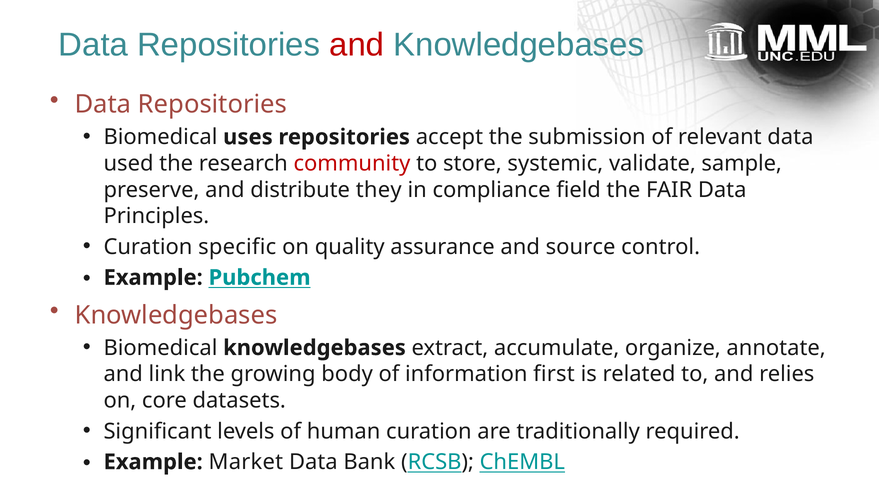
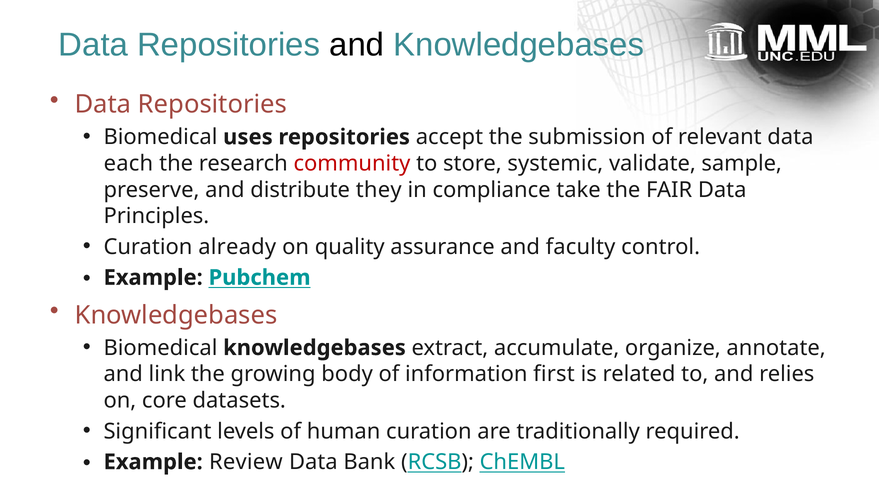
and at (357, 45) colour: red -> black
used: used -> each
field: field -> take
specific: specific -> already
source: source -> faculty
Market: Market -> Review
